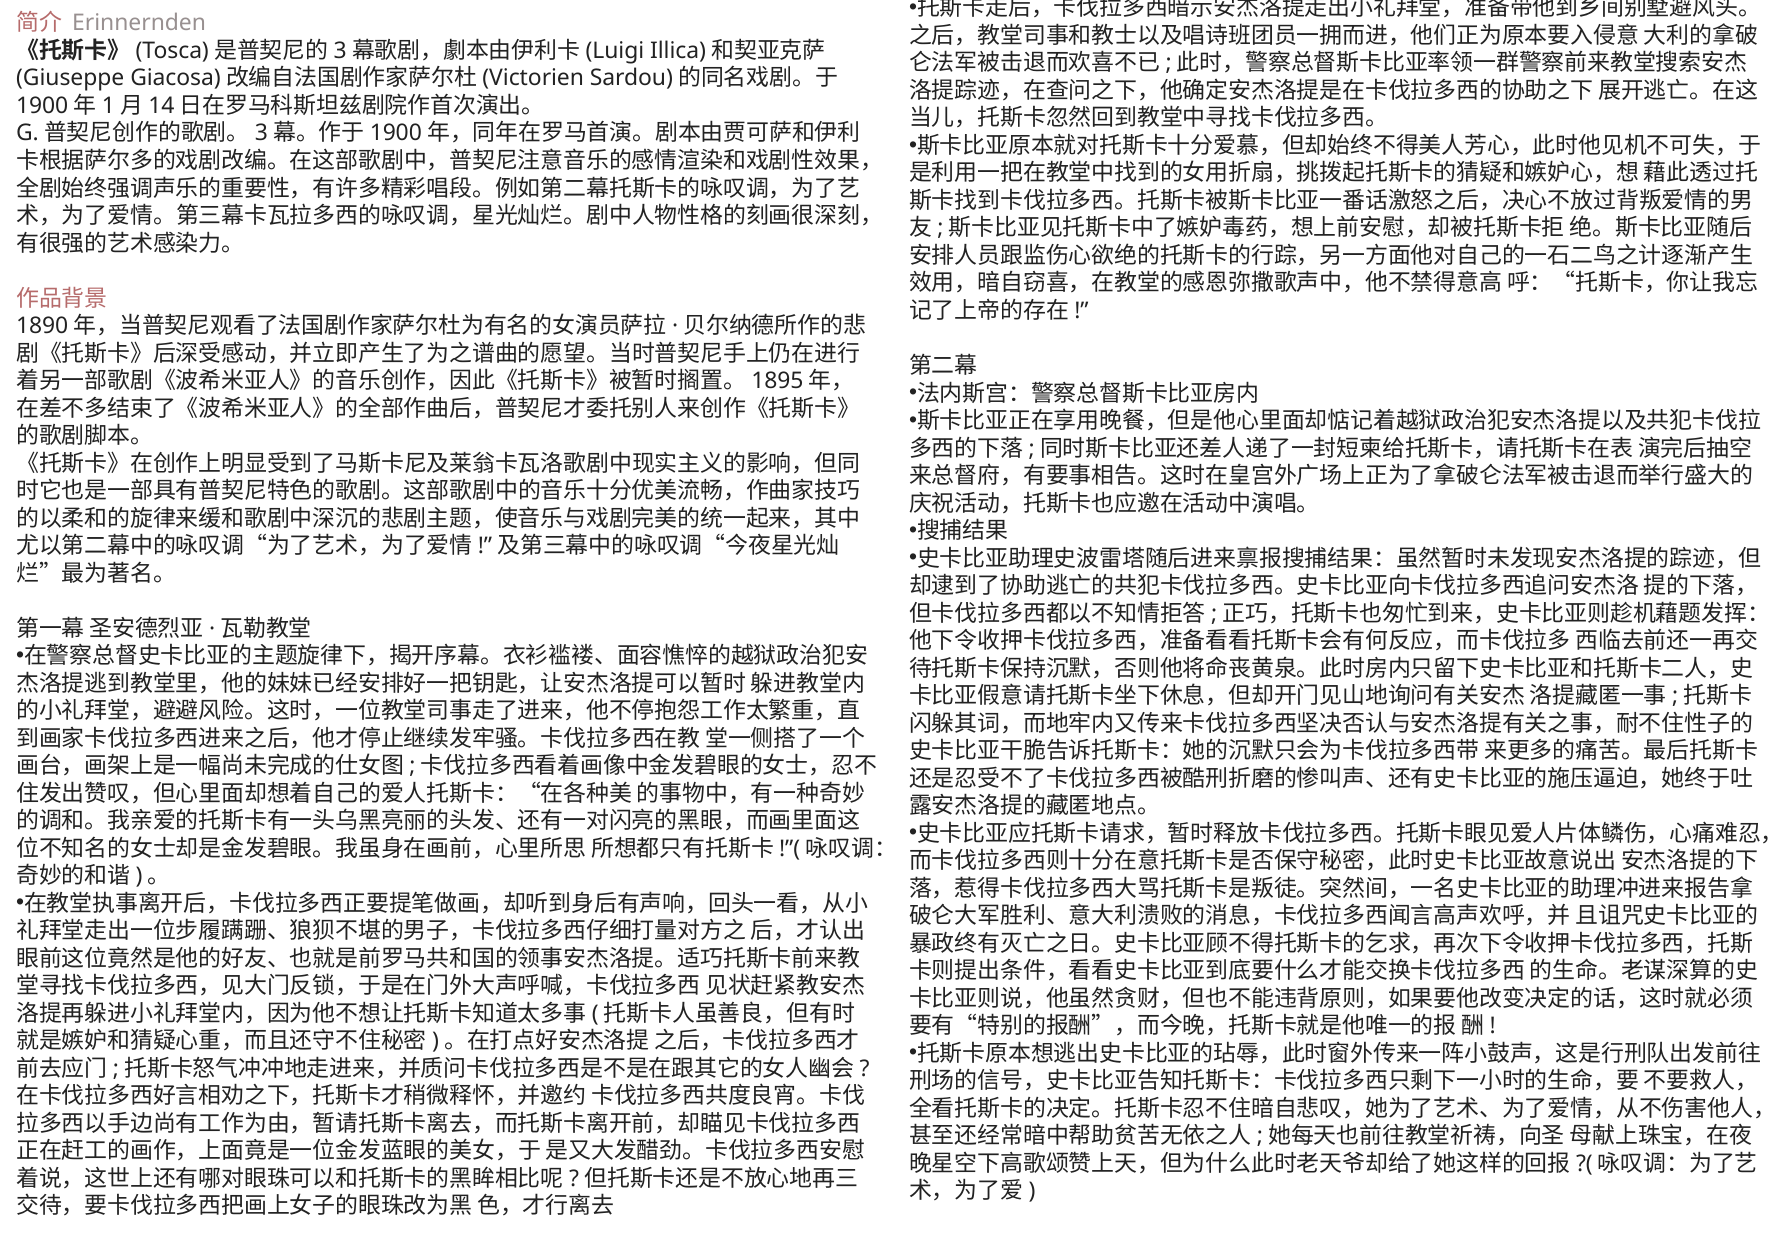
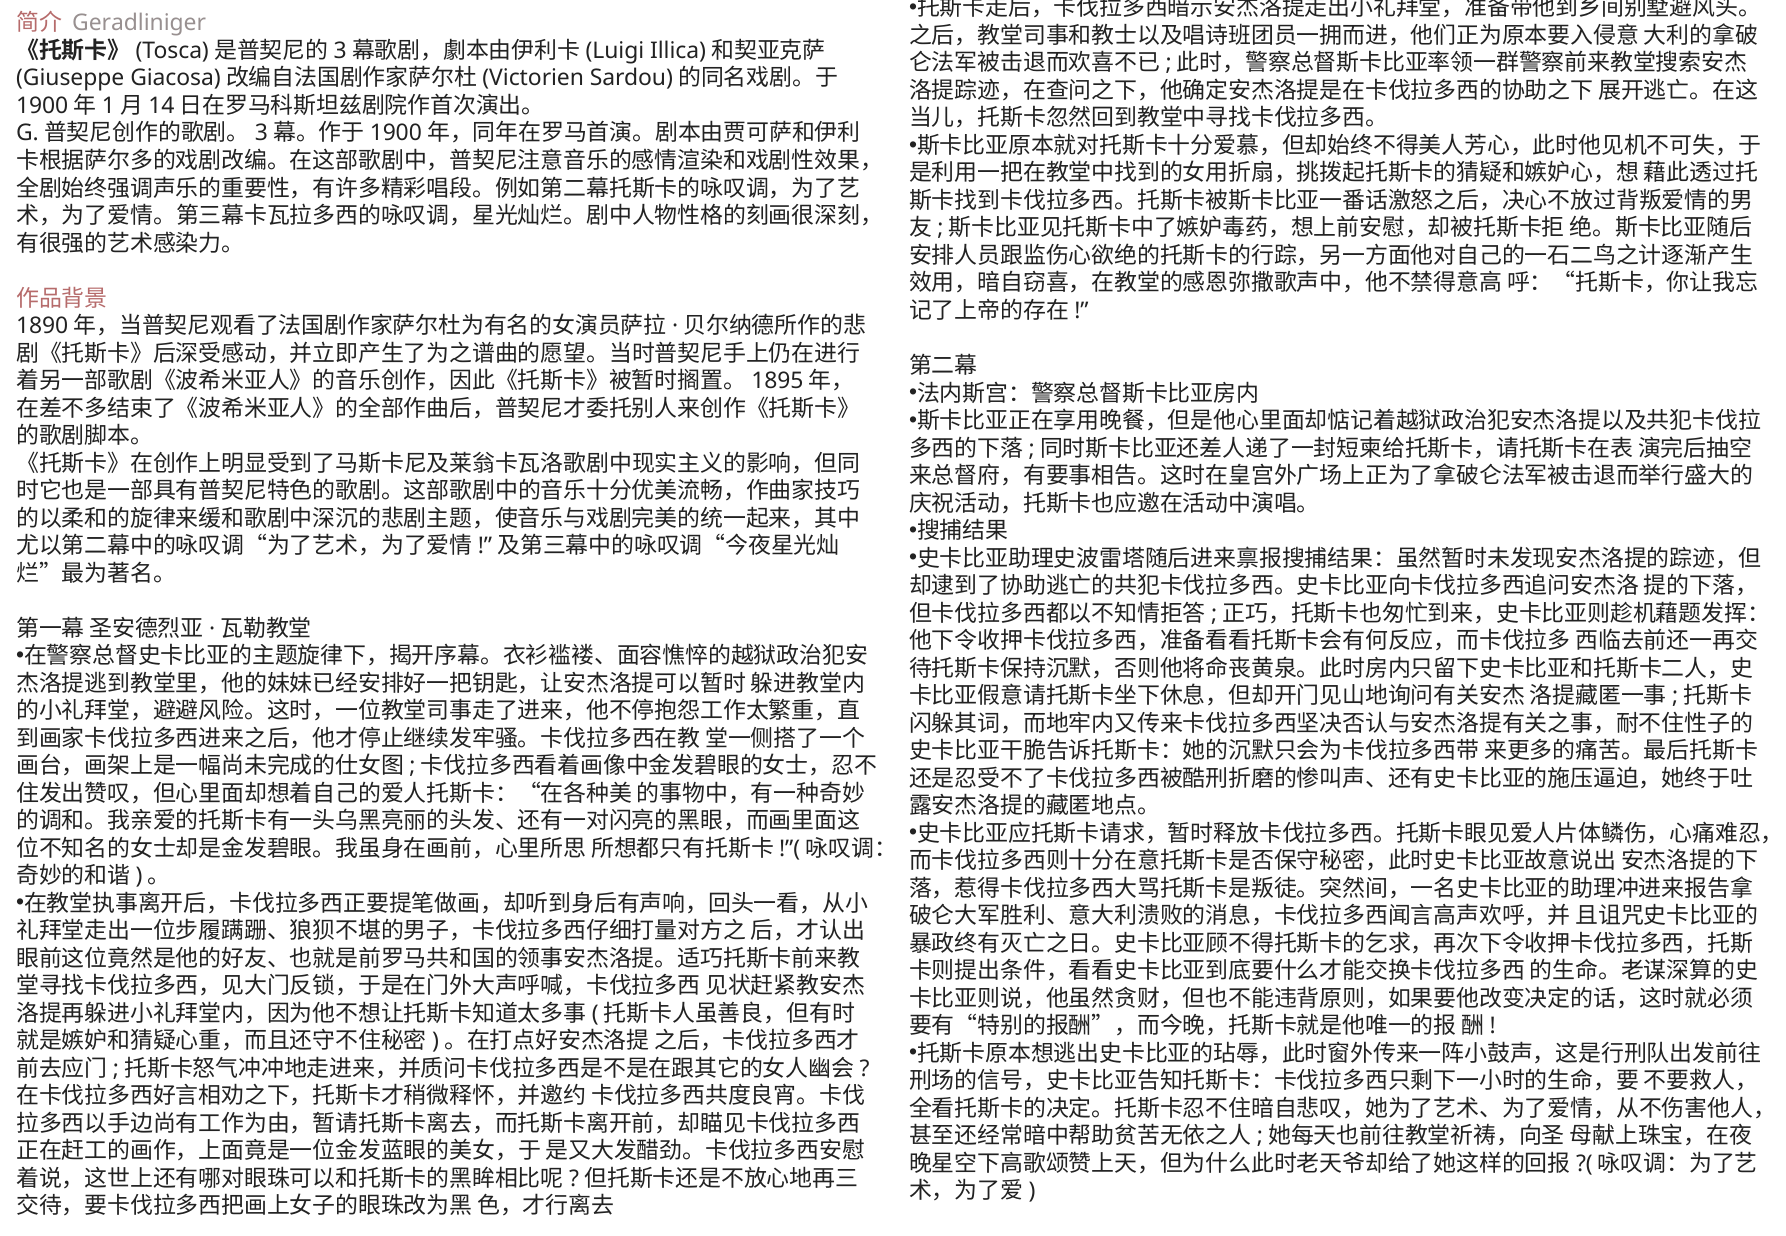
Erinnernden: Erinnernden -> Geradliniger
